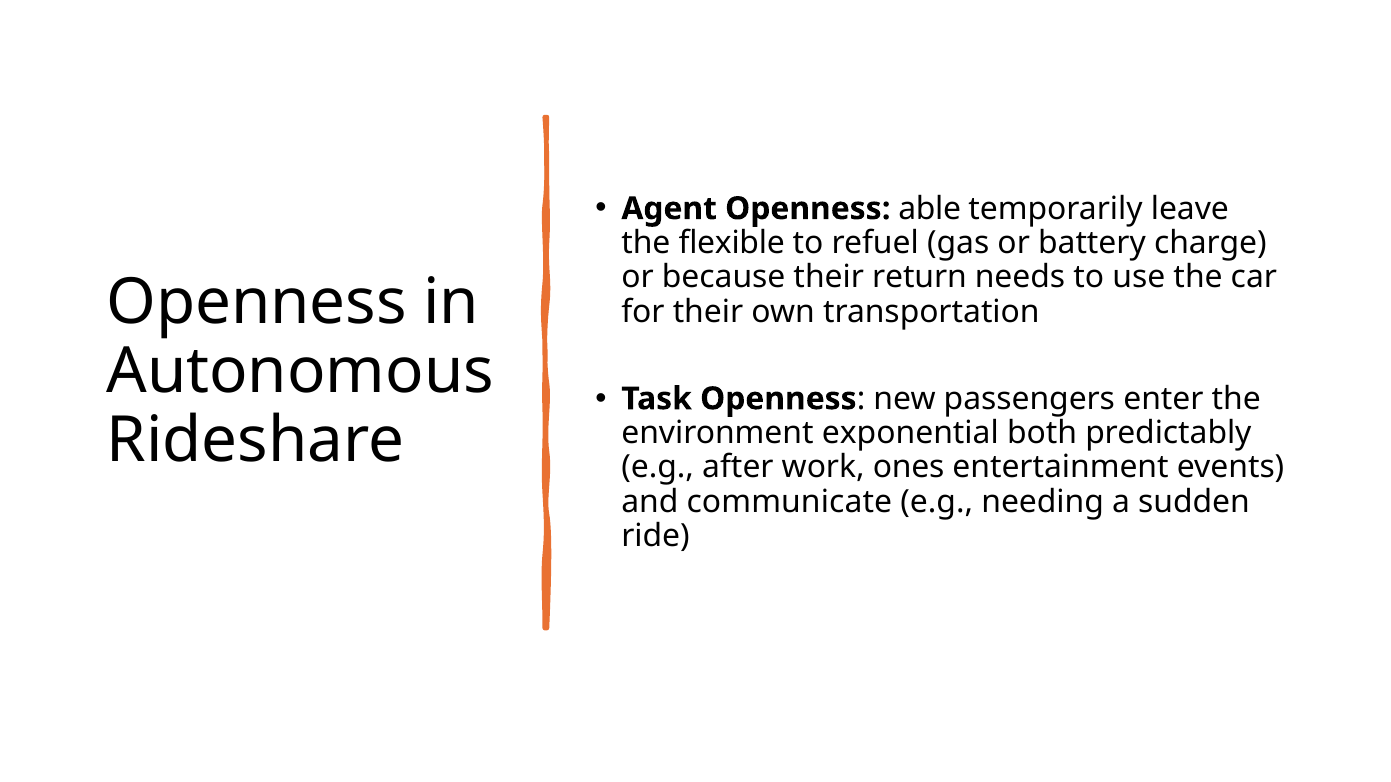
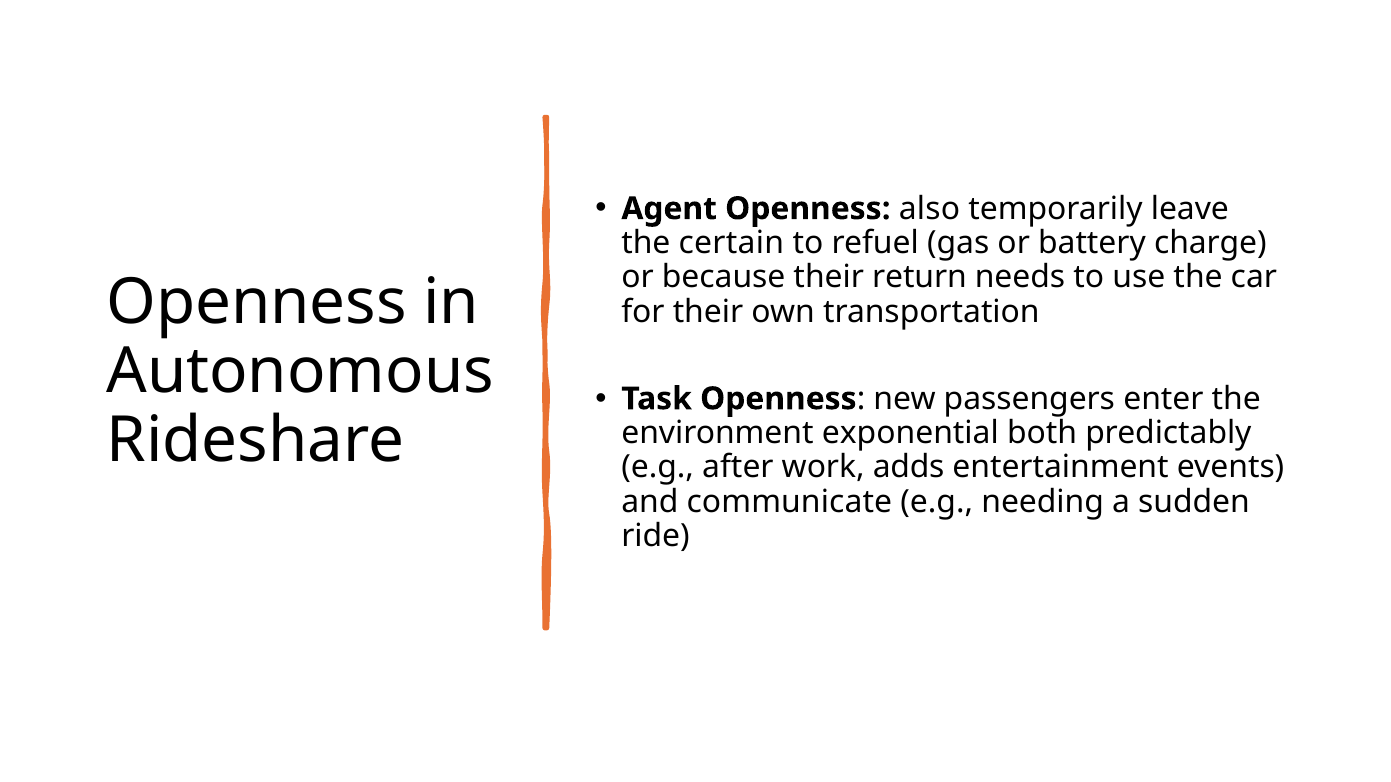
able: able -> also
flexible: flexible -> certain
ones: ones -> adds
